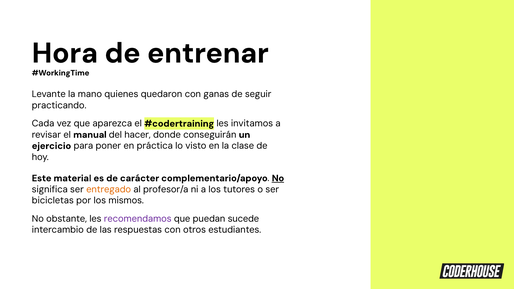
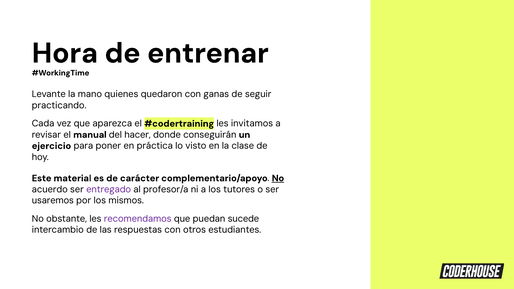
significa: significa -> acuerdo
entregado colour: orange -> purple
bicicletas: bicicletas -> usaremos
